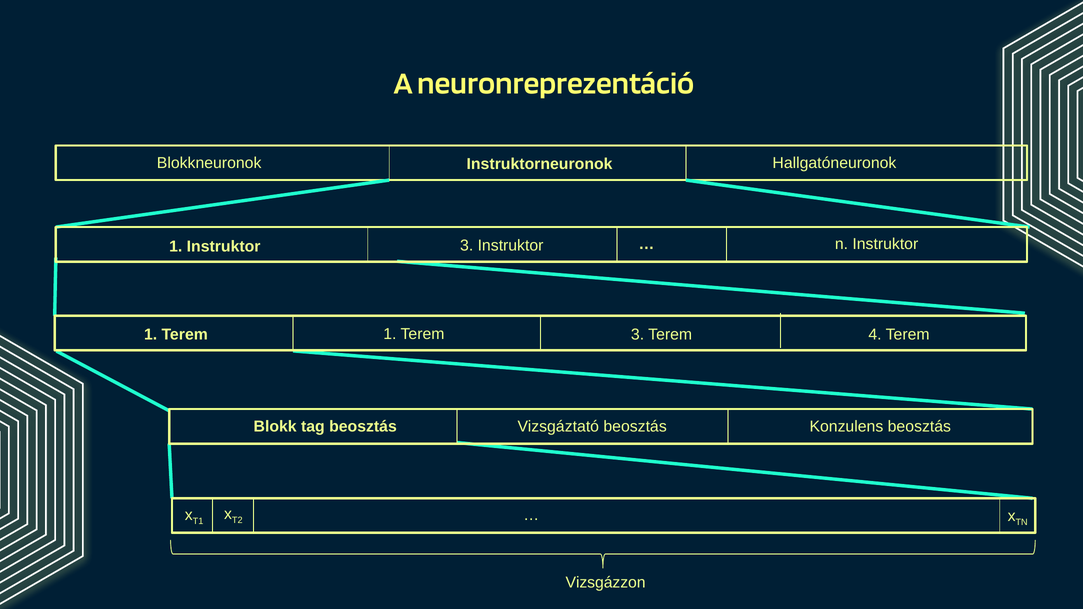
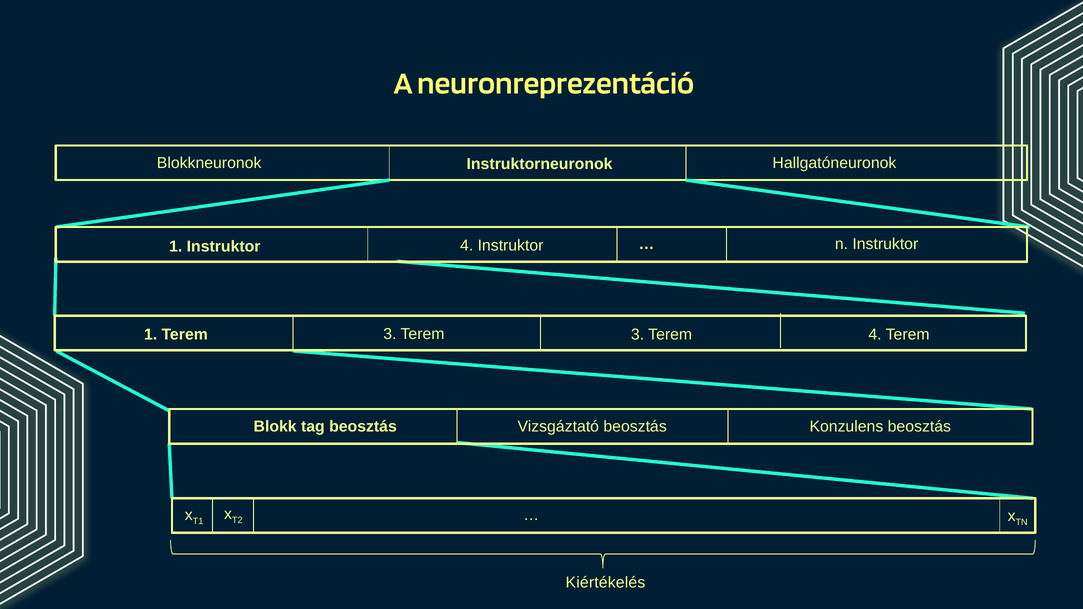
Instruktor 3: 3 -> 4
1 Terem 1: 1 -> 3
Vizsgázzon: Vizsgázzon -> Kiértékelés
